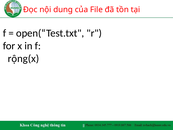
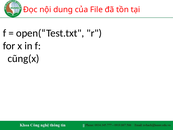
rộng(x: rộng(x -> cũng(x
